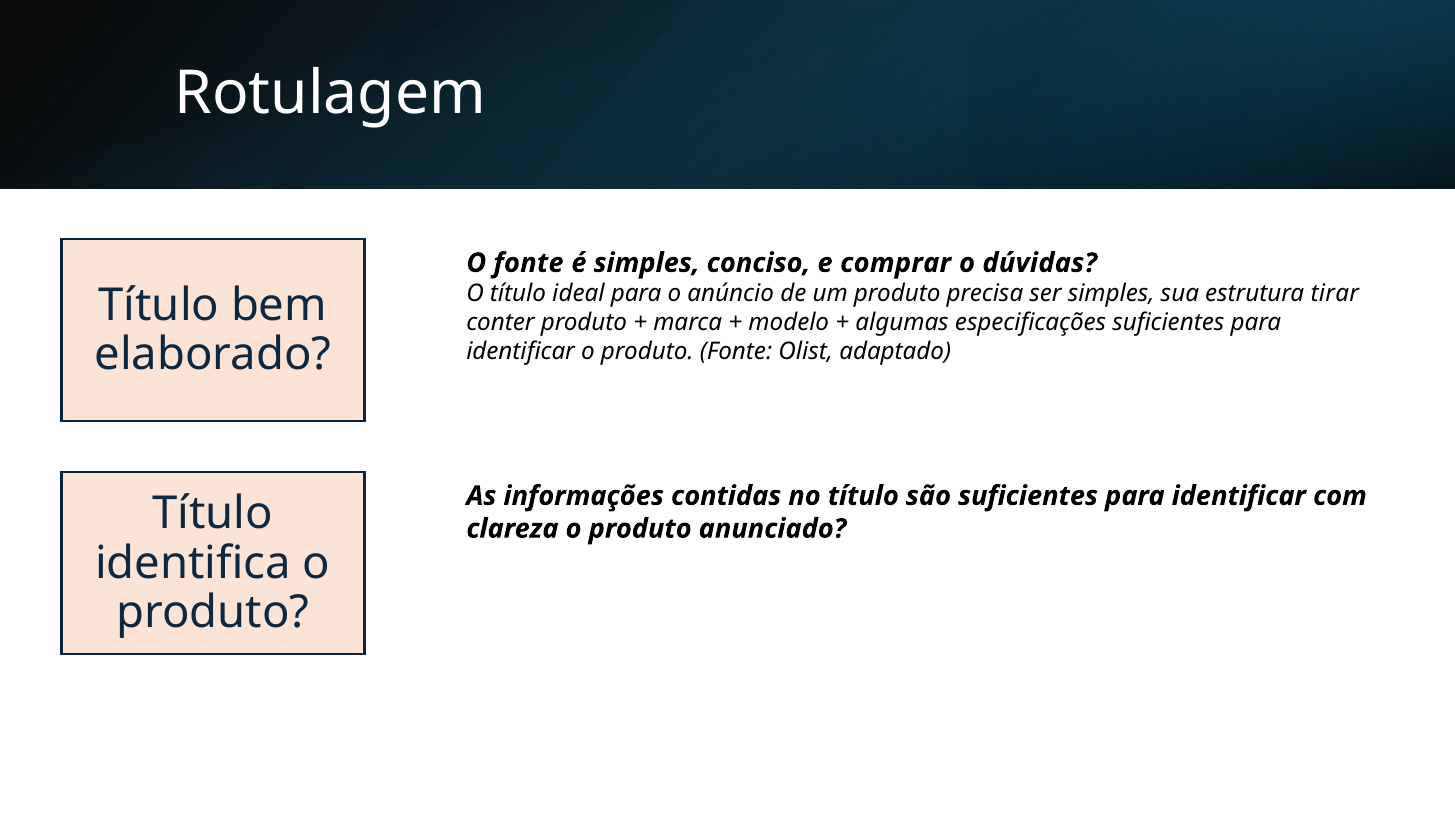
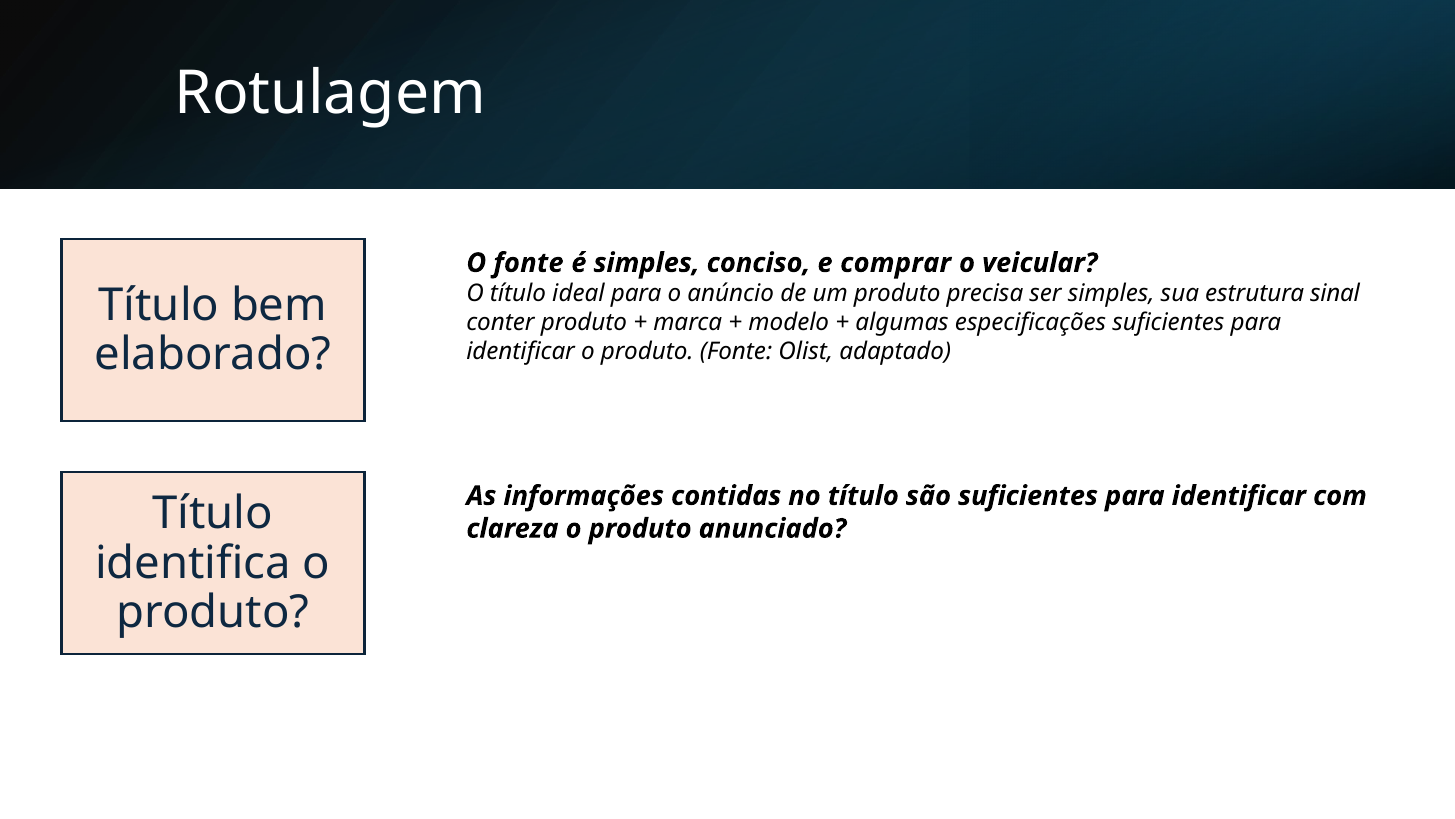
dúvidas: dúvidas -> veicular
tirar: tirar -> sinal
